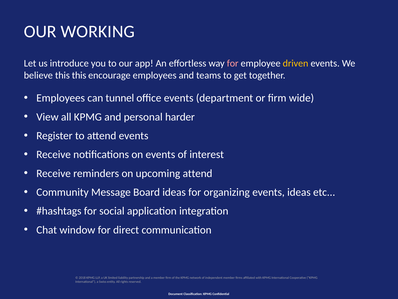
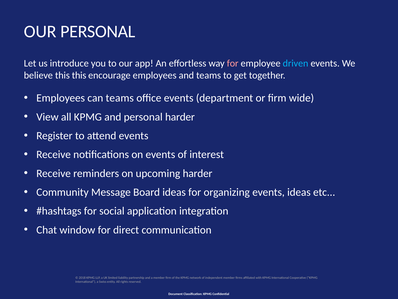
OUR WORKING: WORKING -> PERSONAL
driven colour: yellow -> light blue
can tunnel: tunnel -> teams
upcoming attend: attend -> harder
